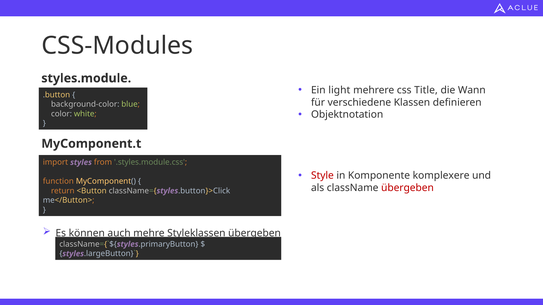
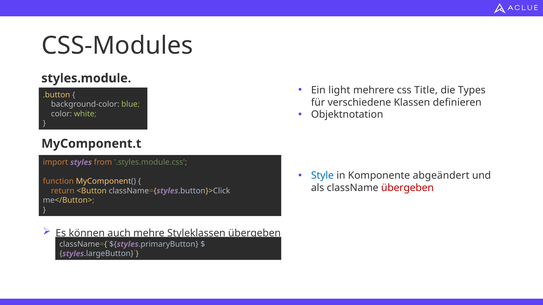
Wann: Wann -> Types
Style colour: red -> blue
komplexere: komplexere -> abgeändert
